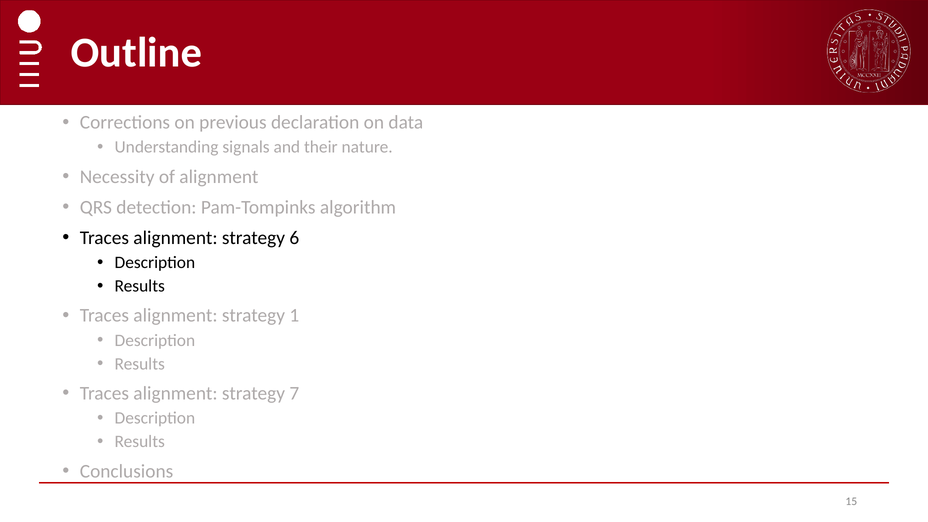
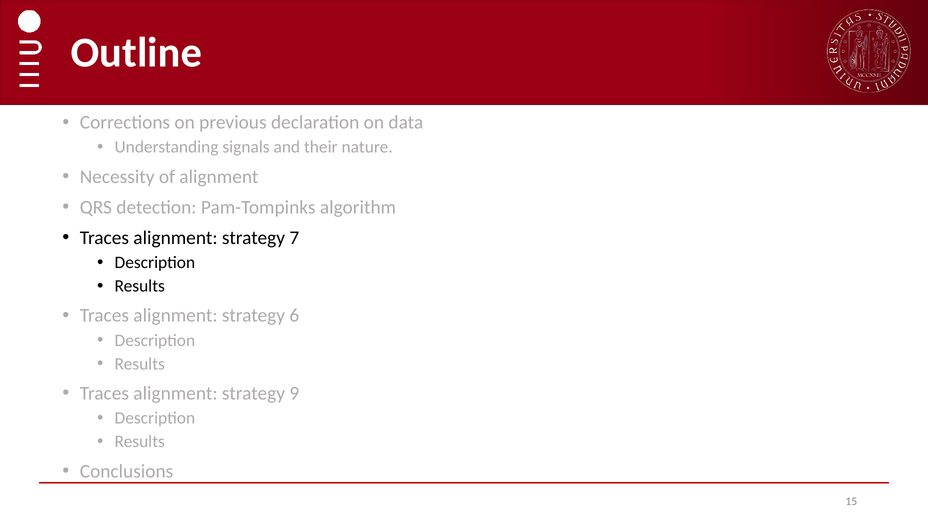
6: 6 -> 7
1: 1 -> 6
7: 7 -> 9
